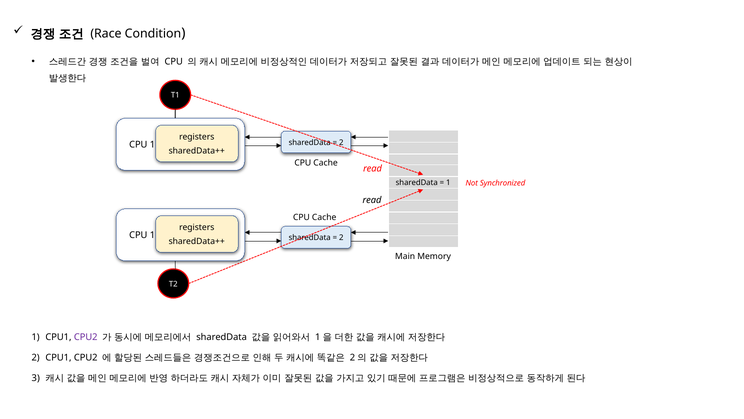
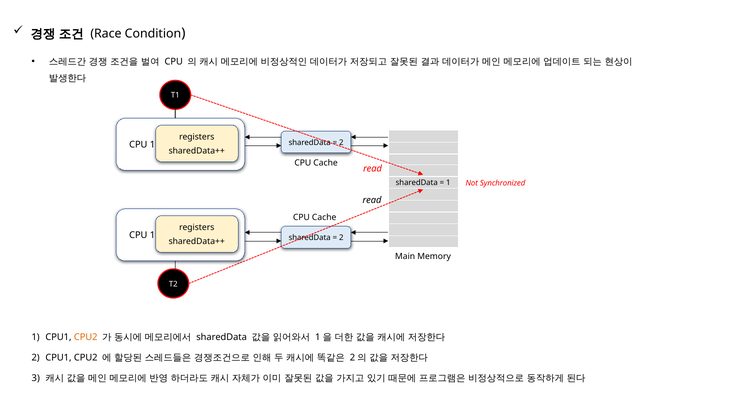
CPU2 at (86, 337) colour: purple -> orange
